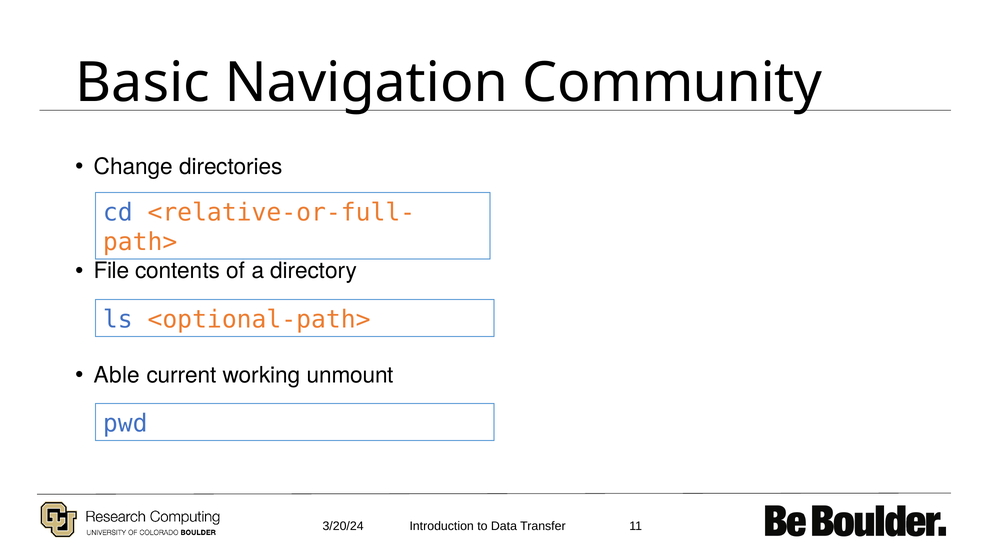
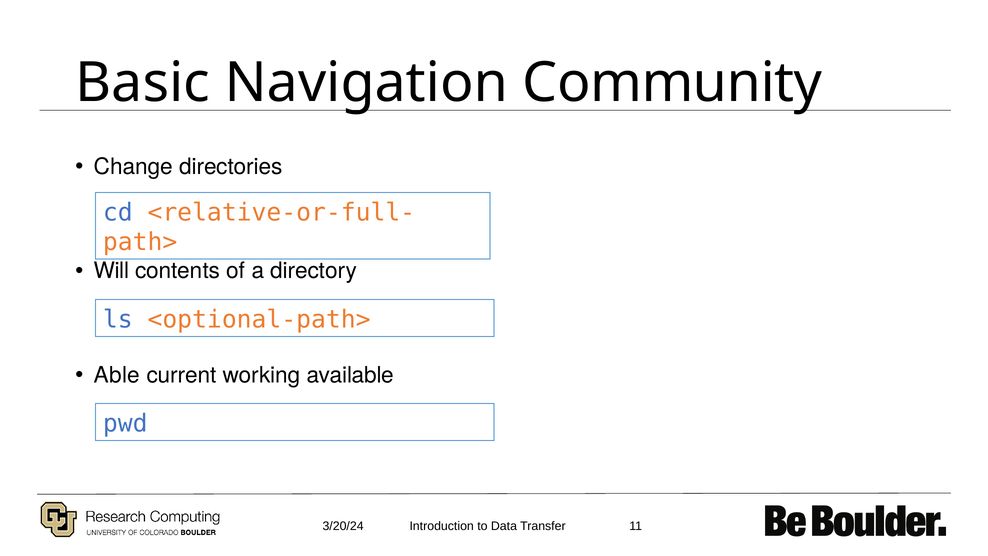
File: File -> Will
unmount: unmount -> available
